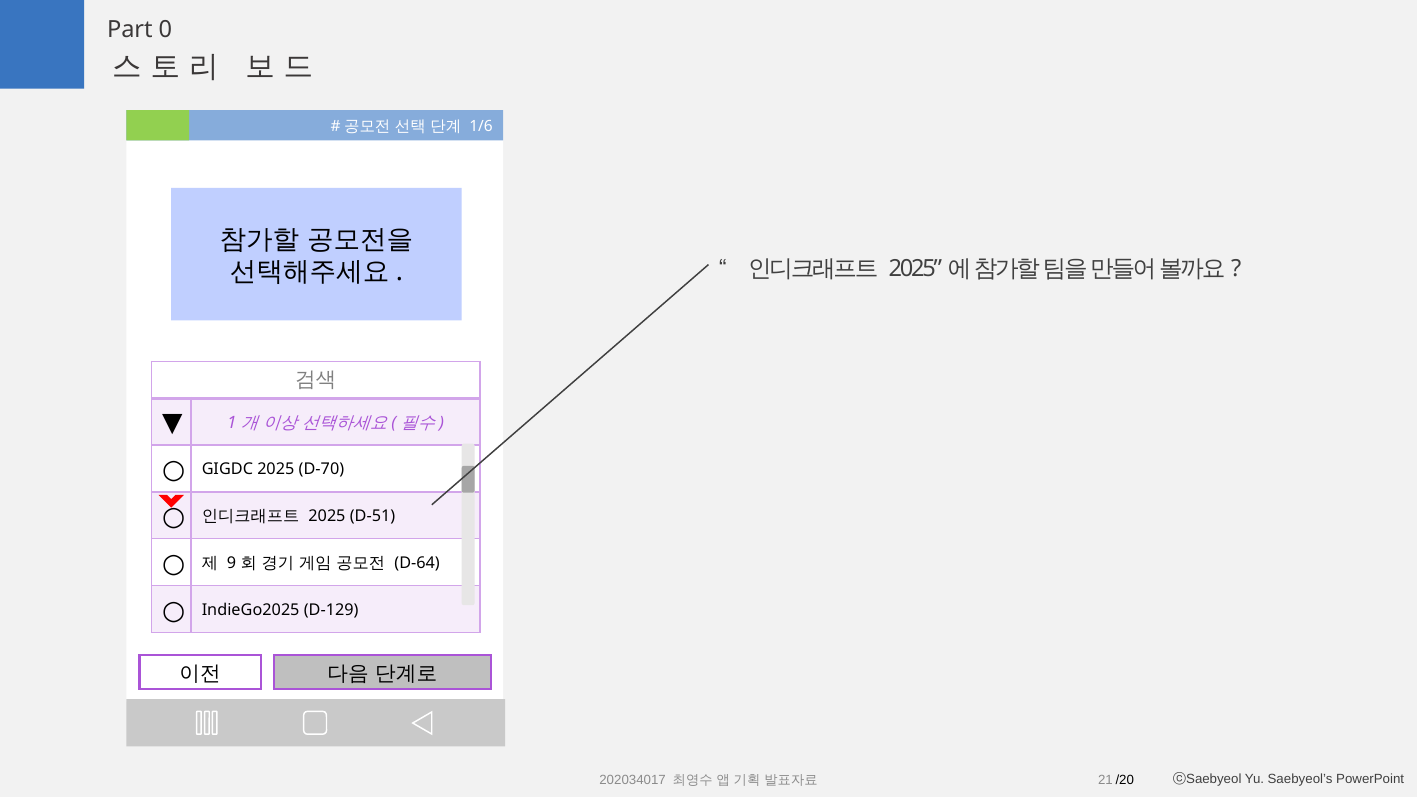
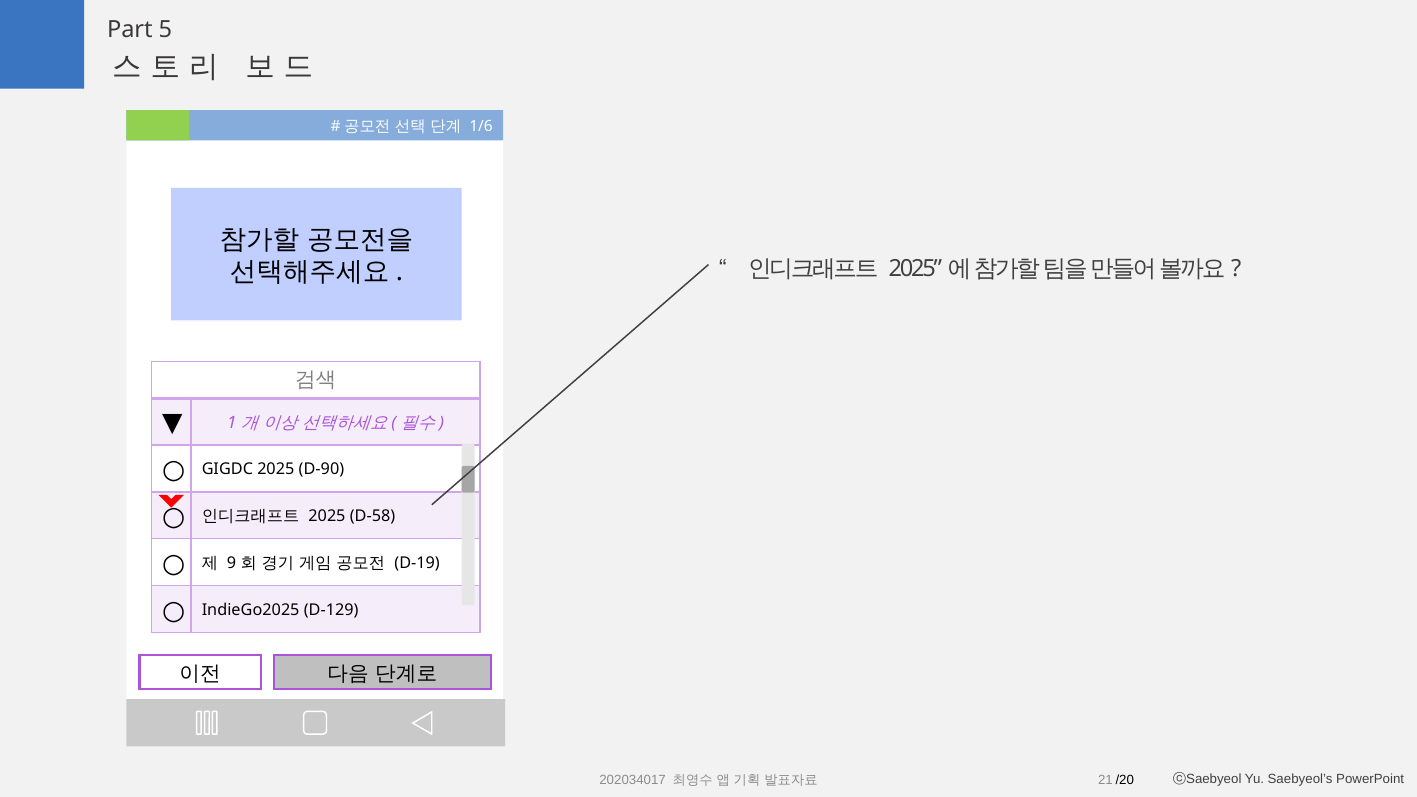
0: 0 -> 5
D-70: D-70 -> D-90
D-51: D-51 -> D-58
D-64: D-64 -> D-19
